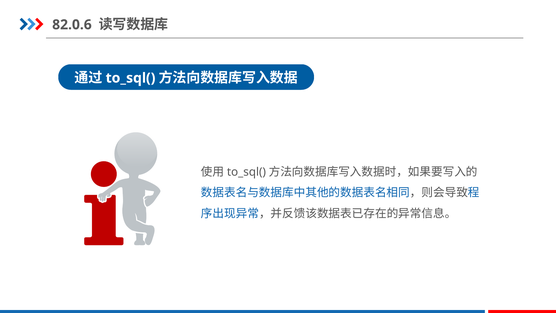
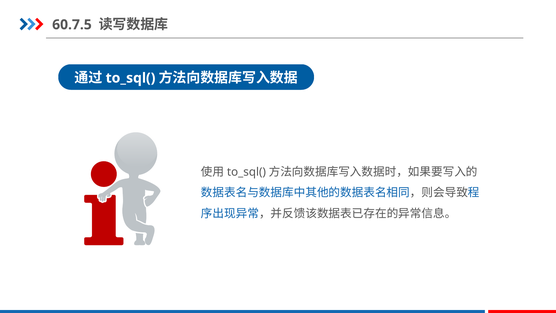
82.0.6: 82.0.6 -> 60.7.5
